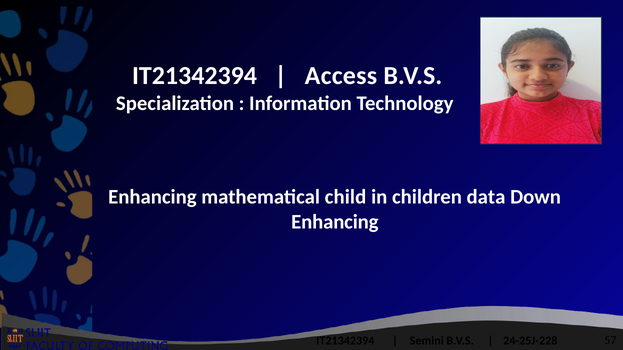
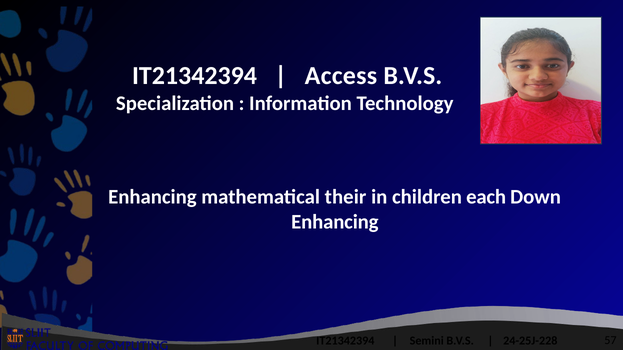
child: child -> their
data: data -> each
